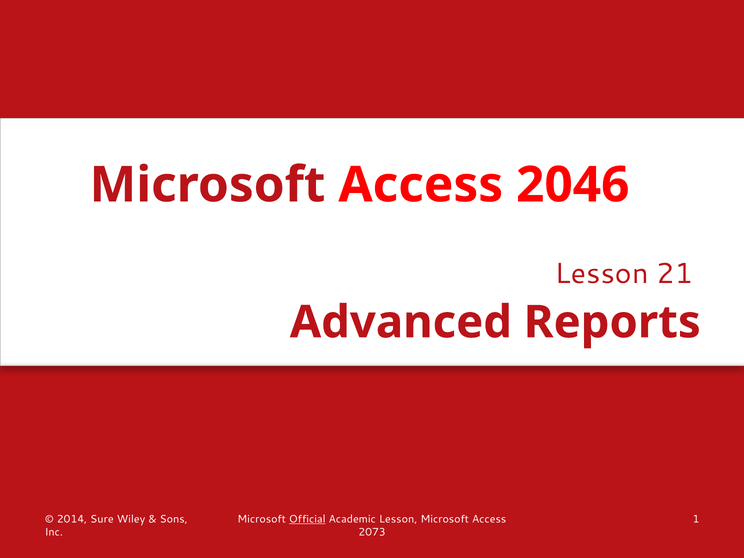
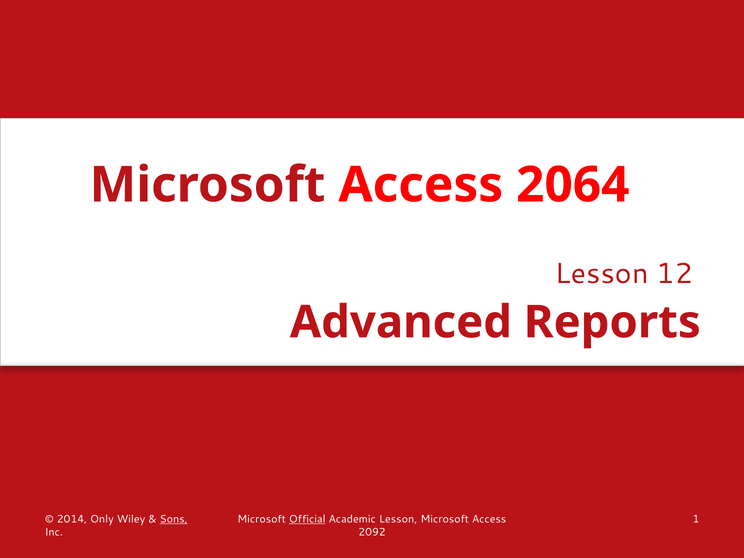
2046: 2046 -> 2064
21: 21 -> 12
Sure: Sure -> Only
Sons underline: none -> present
2073: 2073 -> 2092
